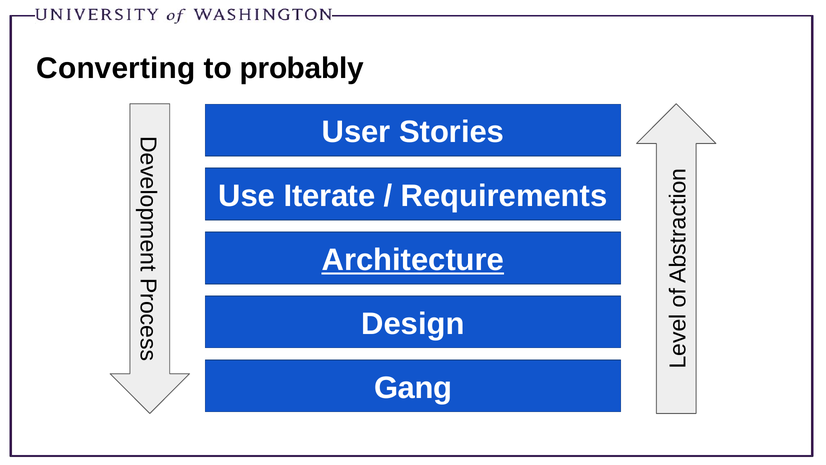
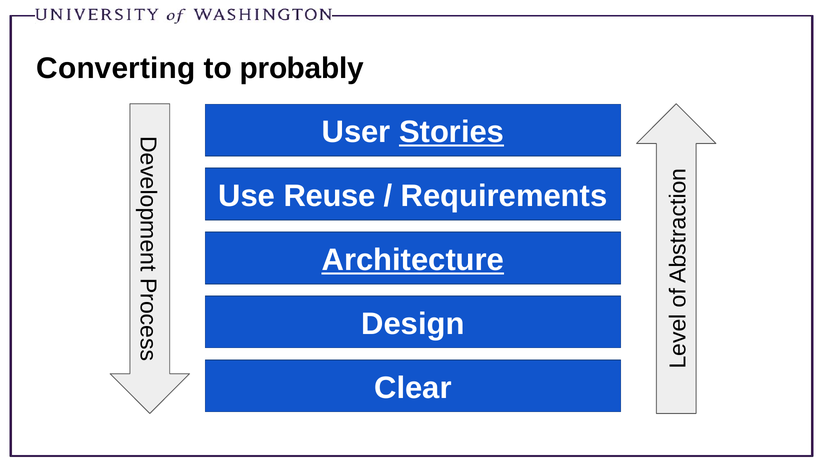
Stories underline: none -> present
Iterate: Iterate -> Reuse
Gang: Gang -> Clear
